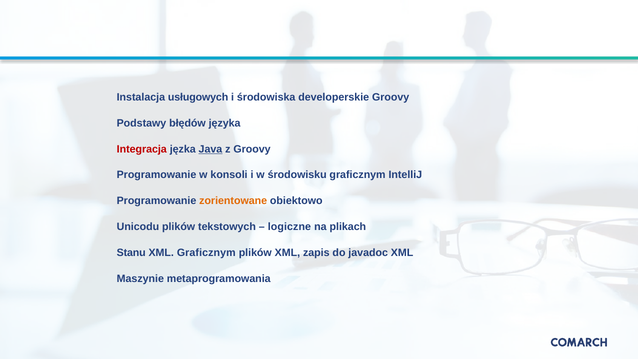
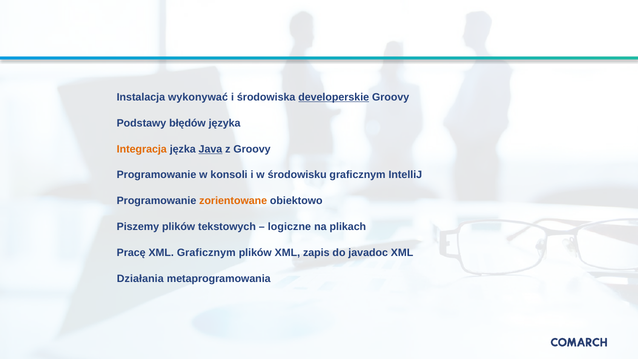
usługowych: usługowych -> wykonywać
developerskie underline: none -> present
Integracja colour: red -> orange
Unicodu: Unicodu -> Piszemy
Stanu: Stanu -> Pracę
Maszynie: Maszynie -> Działania
